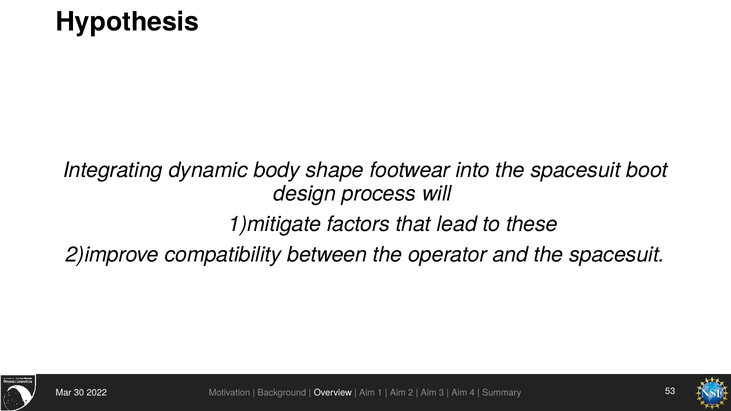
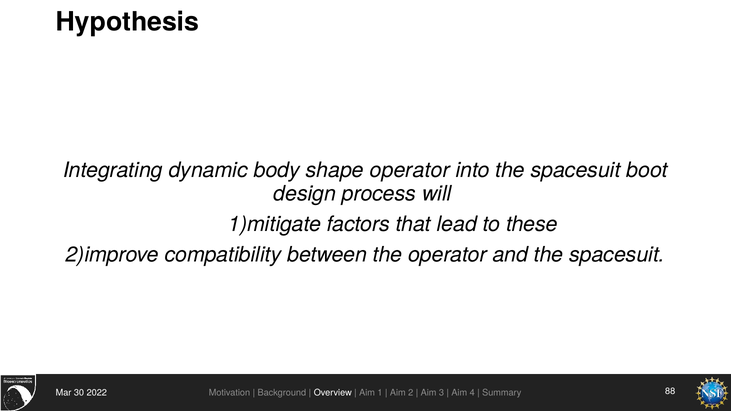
shape footwear: footwear -> operator
53: 53 -> 88
